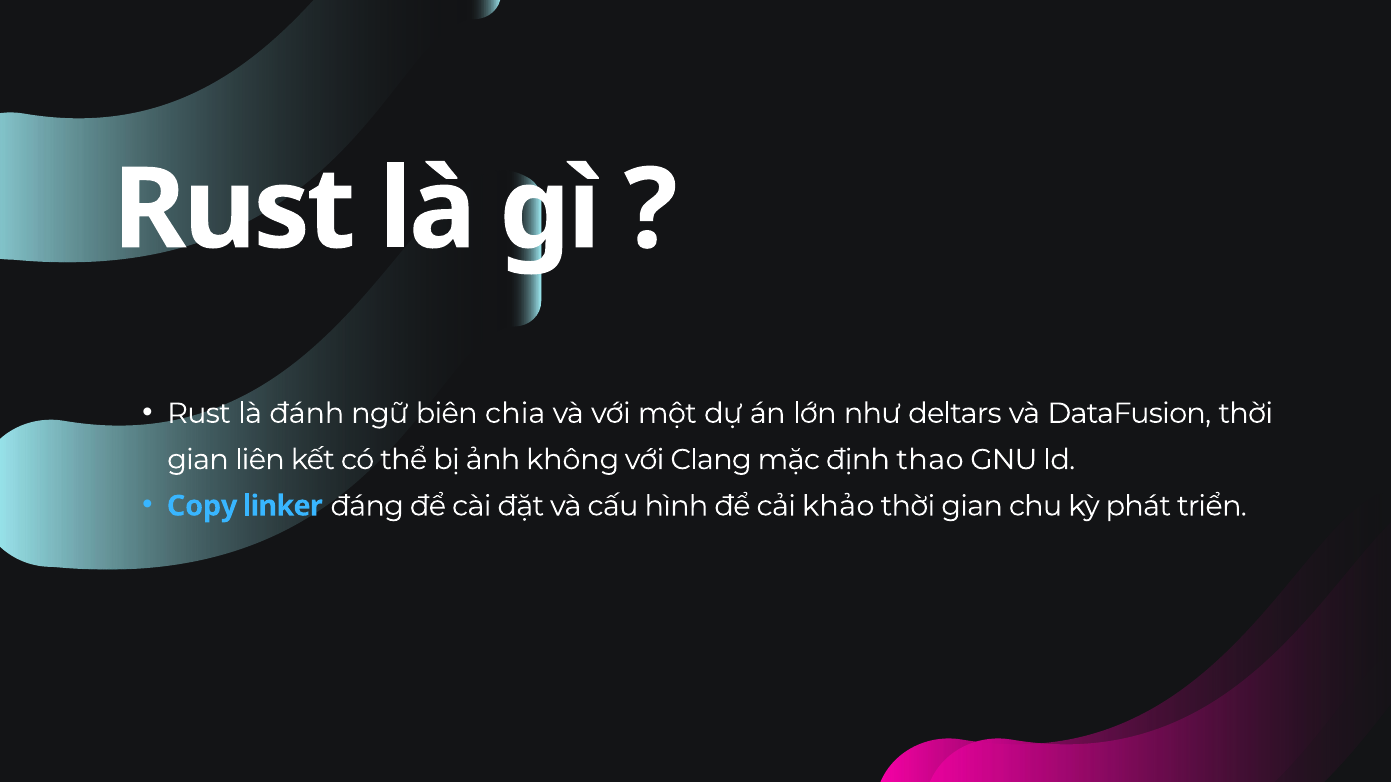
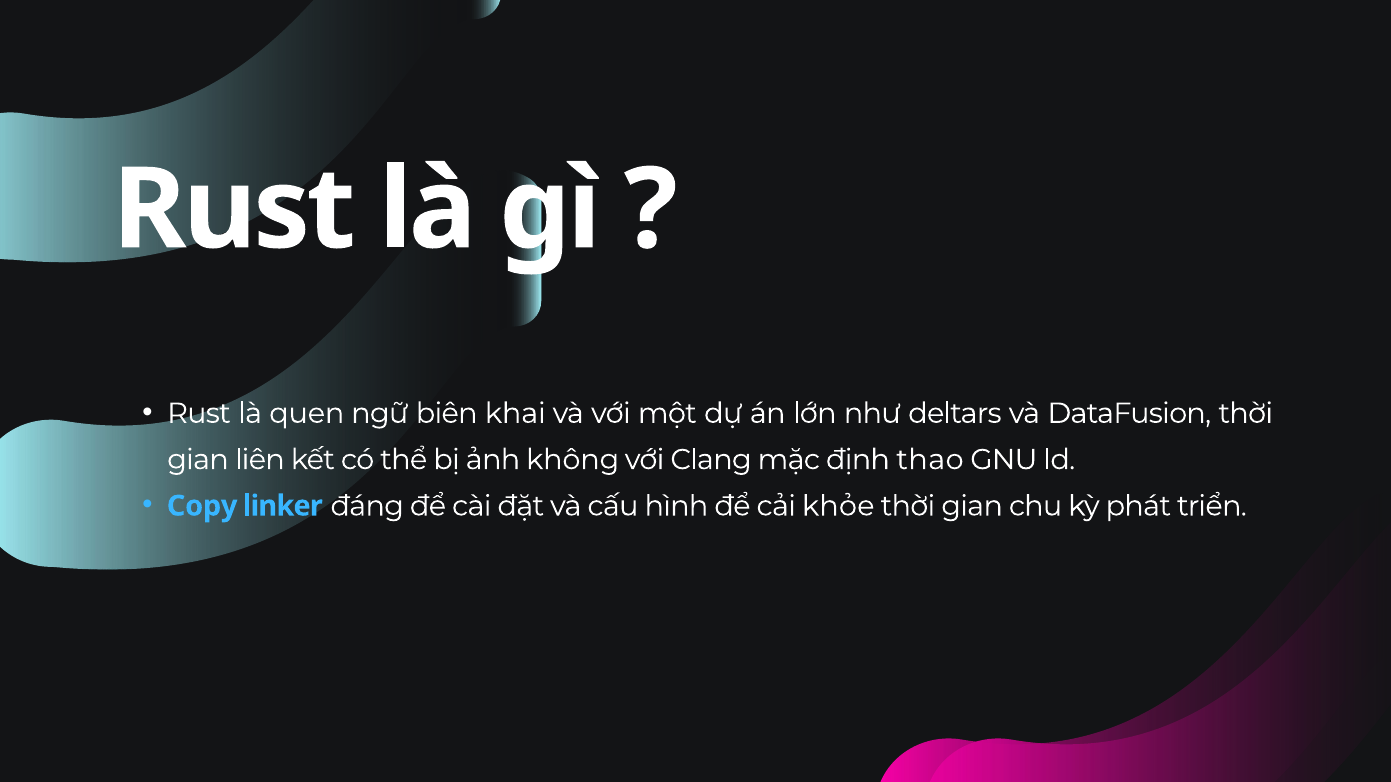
đánh: đánh -> quen
chia: chia -> khai
khảo: khảo -> khỏe
